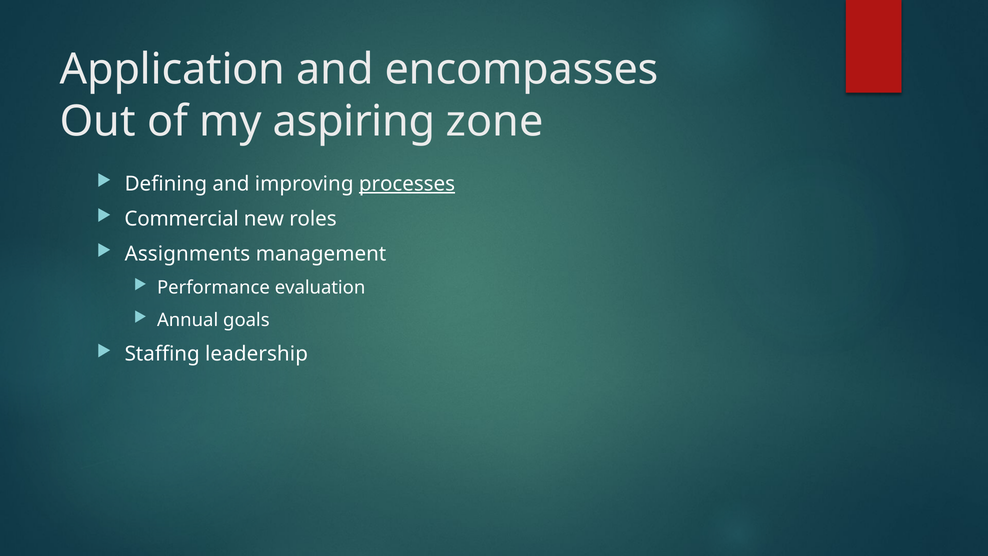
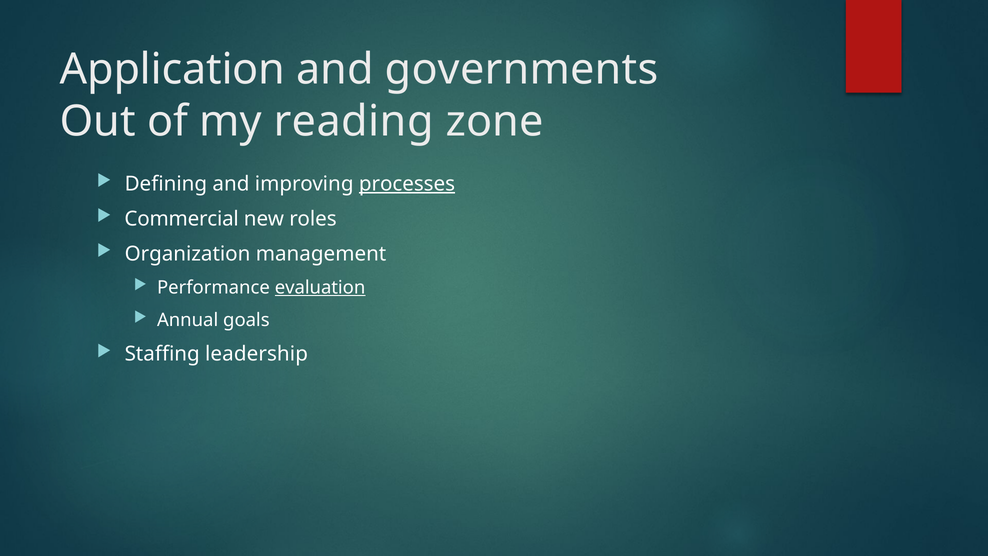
encompasses: encompasses -> governments
aspiring: aspiring -> reading
Assignments: Assignments -> Organization
evaluation underline: none -> present
